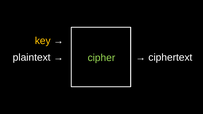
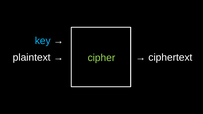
key colour: yellow -> light blue
